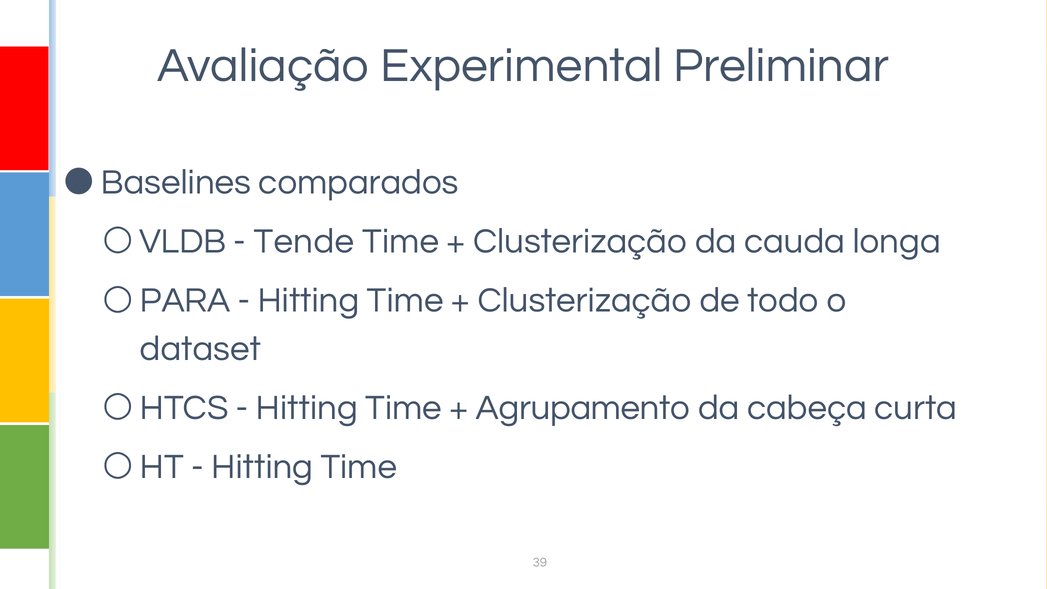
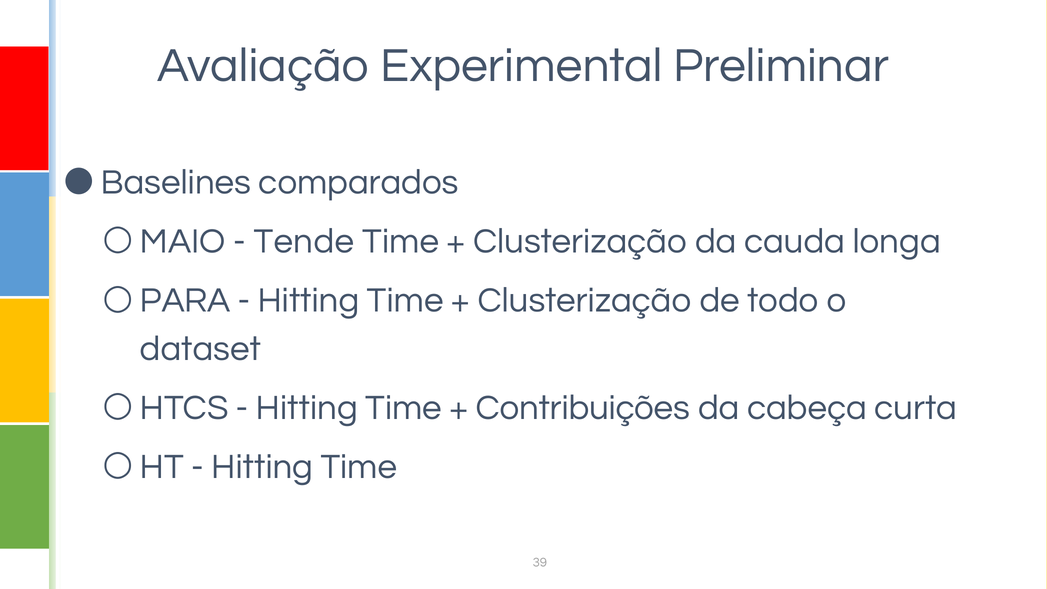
VLDB: VLDB -> MAIO
Agrupamento: Agrupamento -> Contribuições
